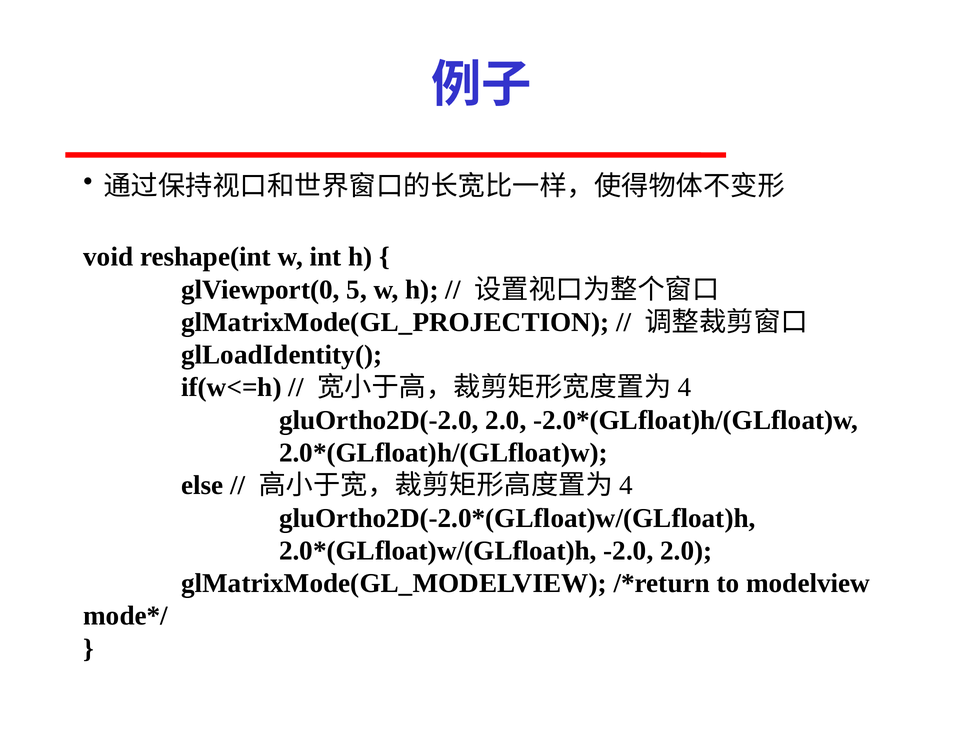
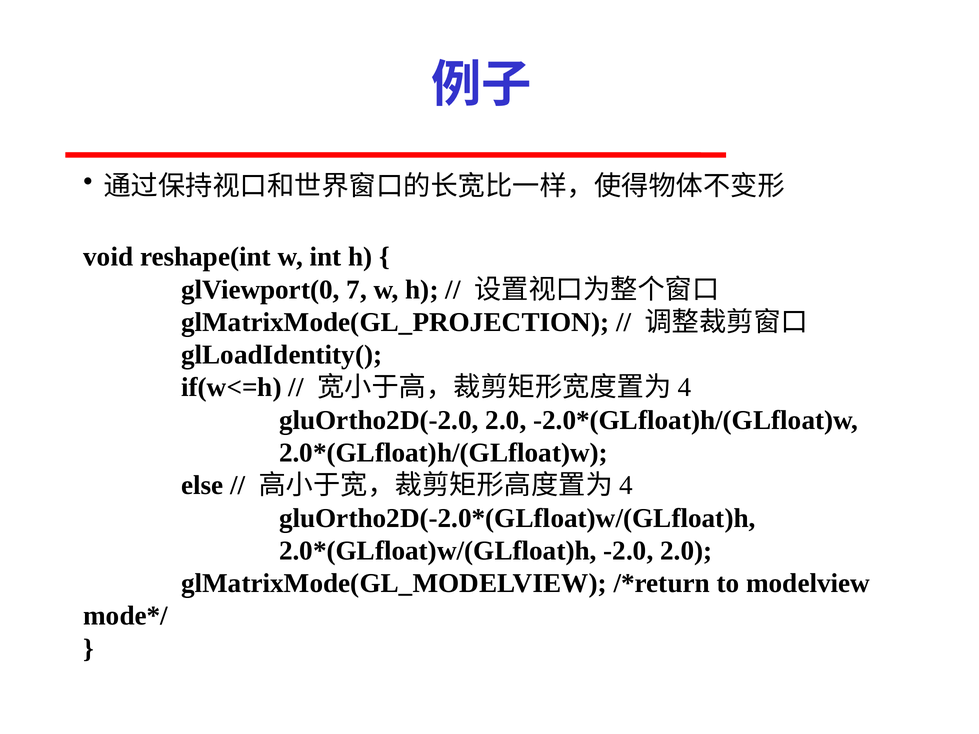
5: 5 -> 7
